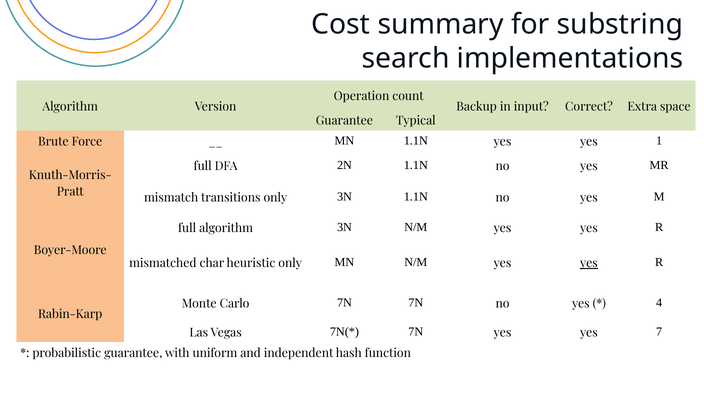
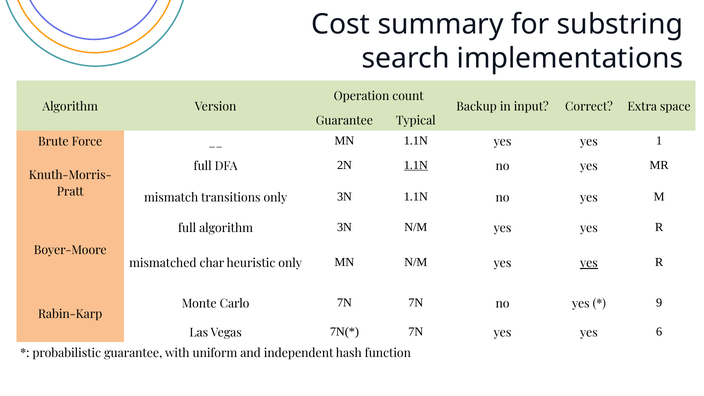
1.1N at (416, 165) underline: none -> present
4: 4 -> 9
7: 7 -> 6
